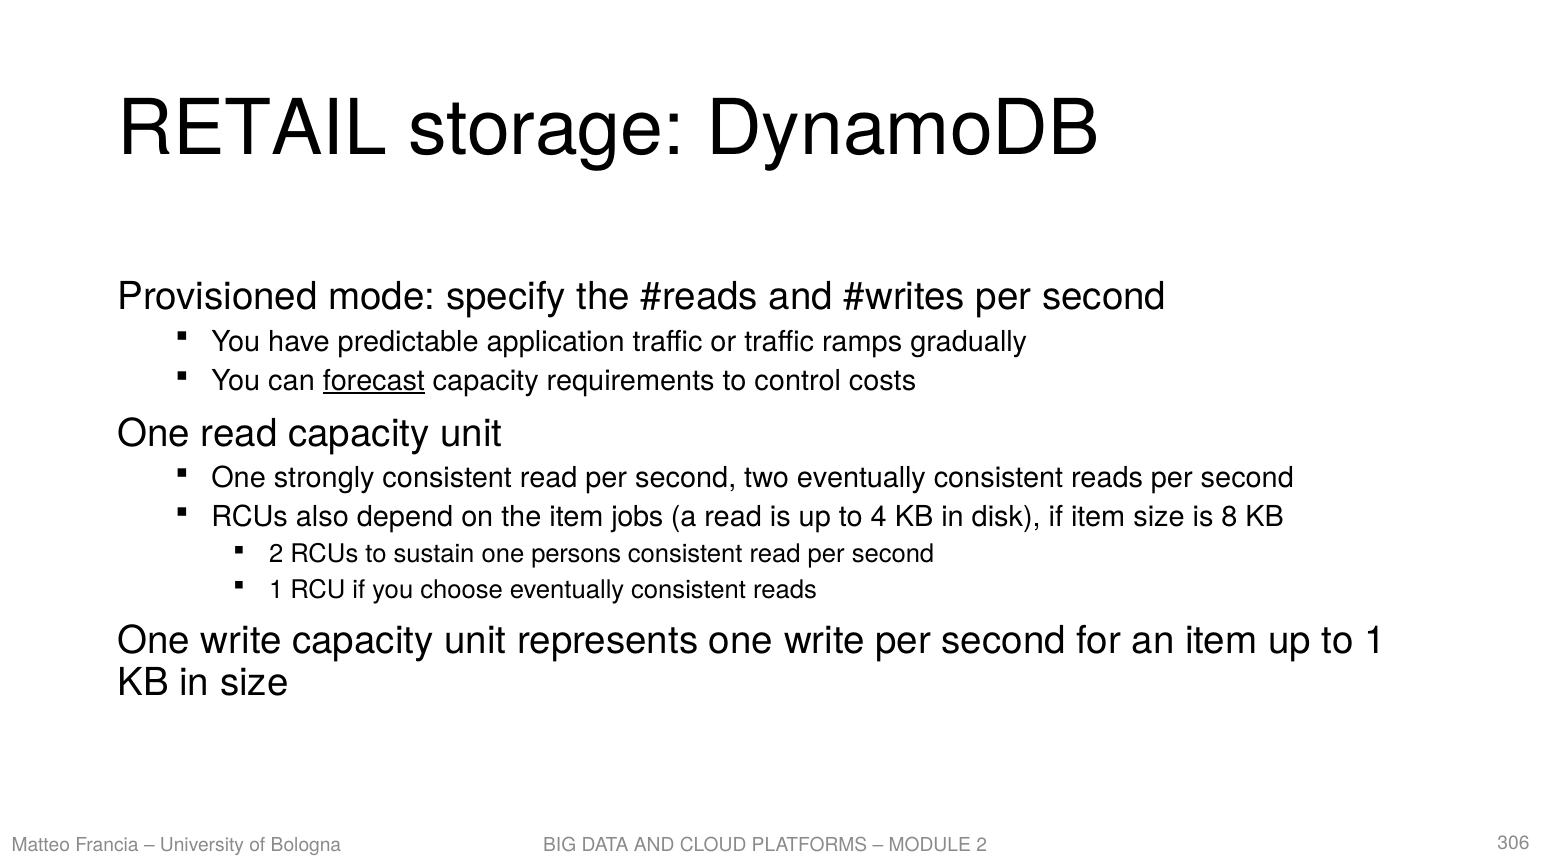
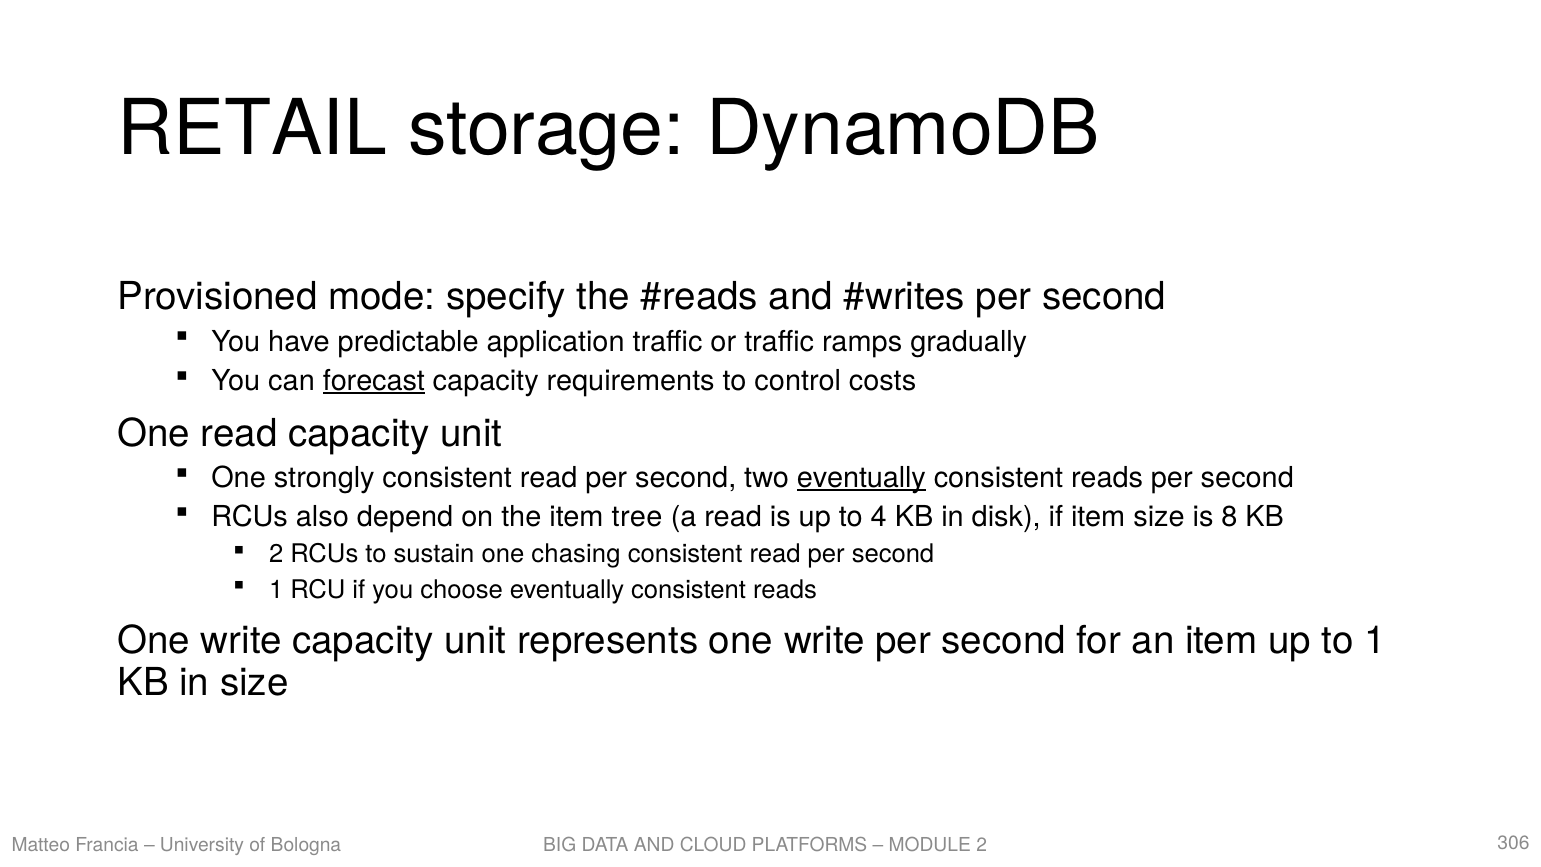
eventually at (861, 478) underline: none -> present
jobs: jobs -> tree
persons: persons -> chasing
